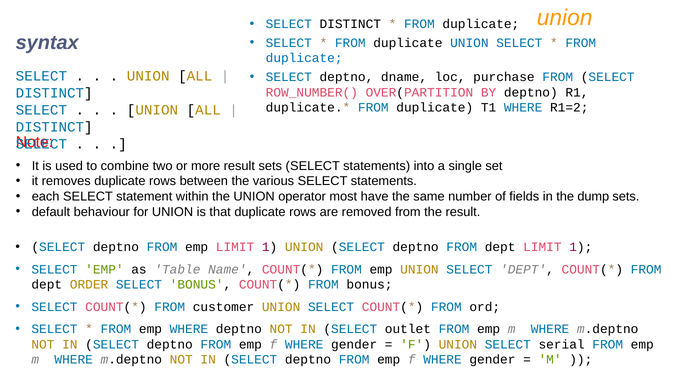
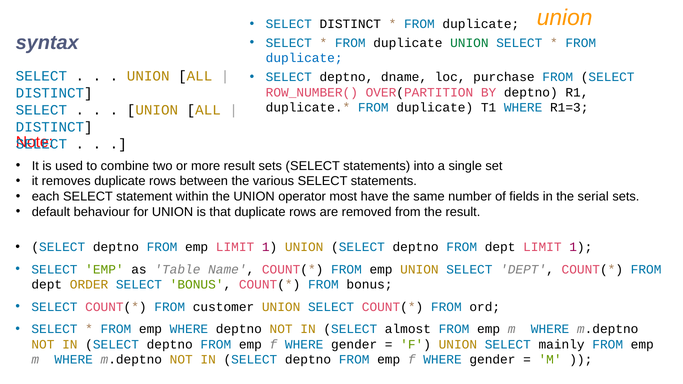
UNION at (469, 43) colour: blue -> green
R1=2: R1=2 -> R1=3
dump: dump -> serial
outlet: outlet -> almost
serial: serial -> mainly
